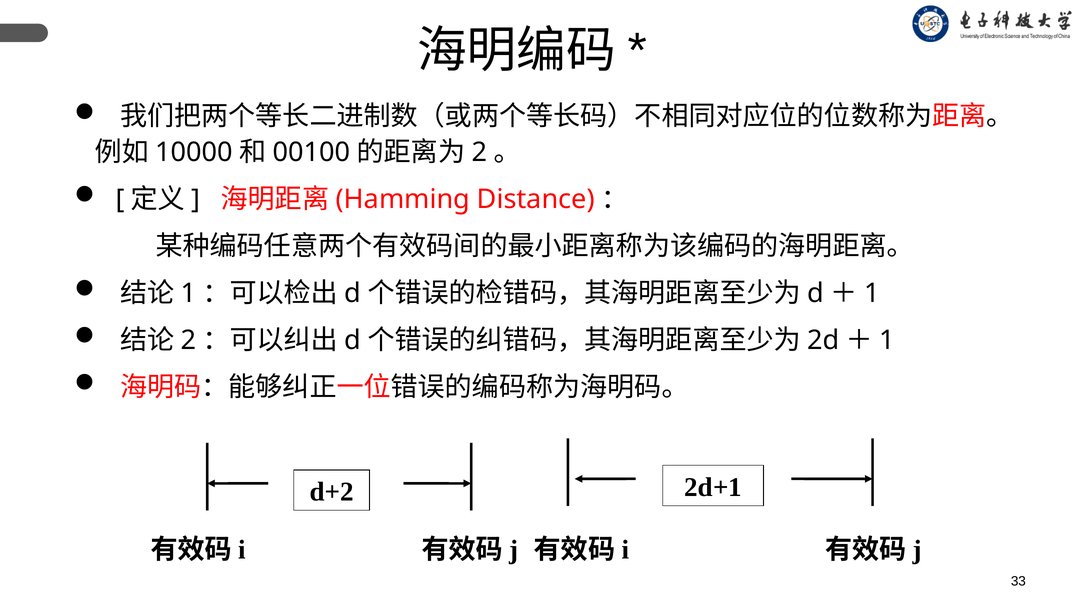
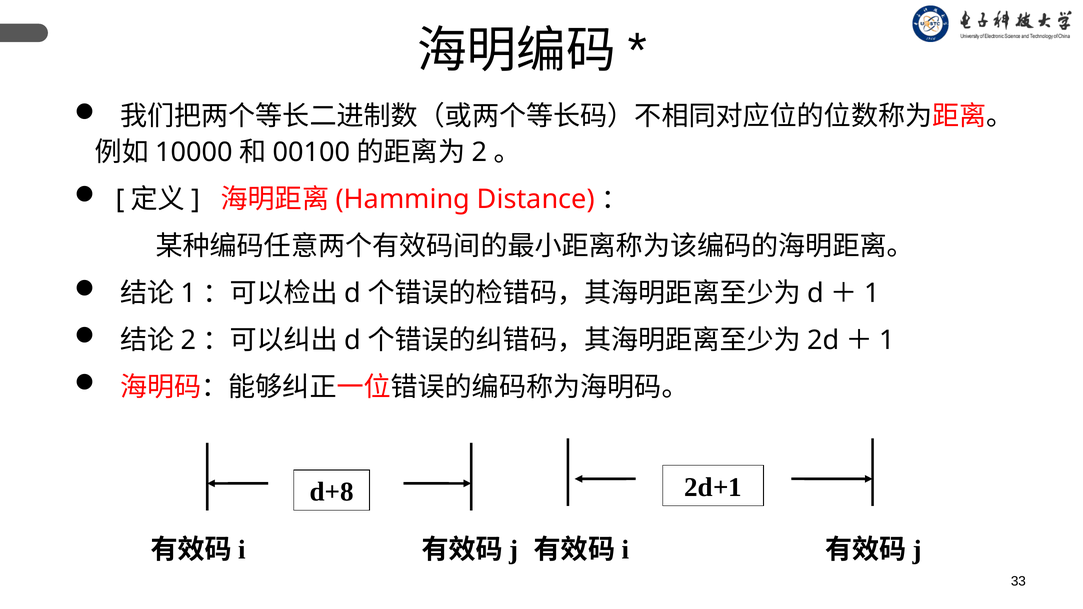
d+2: d+2 -> d+8
